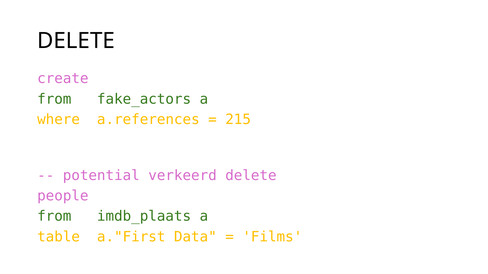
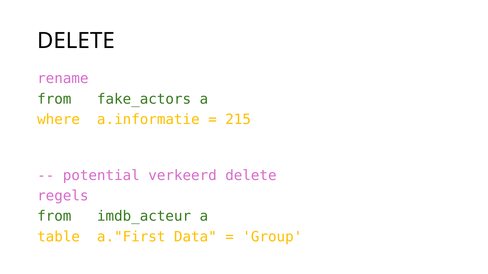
create: create -> rename
a.references: a.references -> a.informatie
people: people -> regels
imdb_plaats: imdb_plaats -> imdb_acteur
Films: Films -> Group
